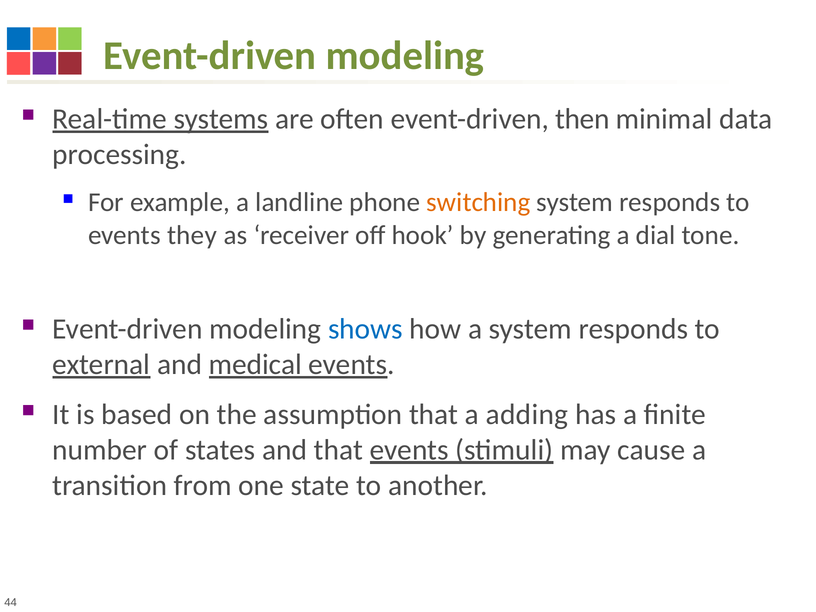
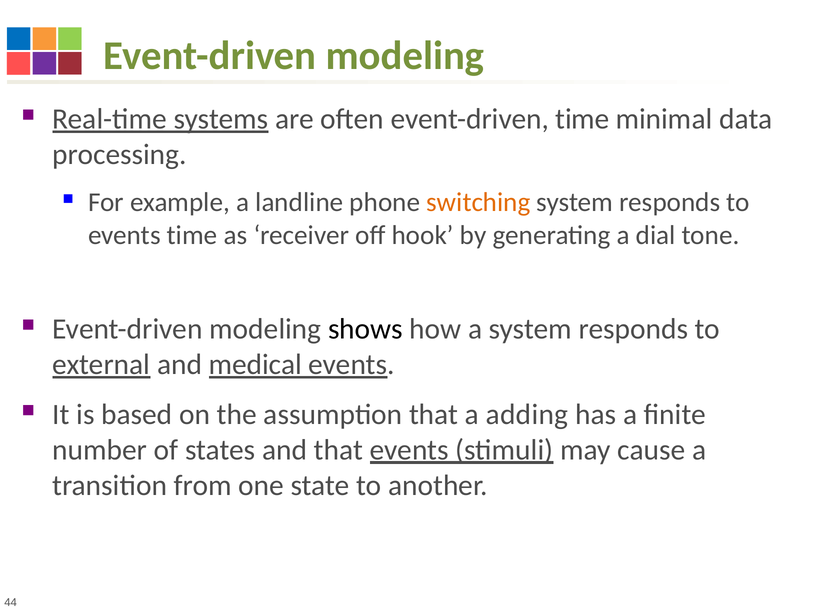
event-driven then: then -> time
events they: they -> time
shows colour: blue -> black
